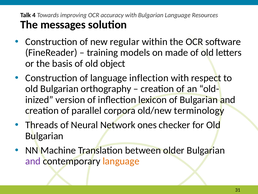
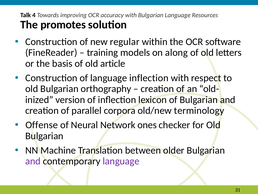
messages: messages -> promotes
made: made -> along
object: object -> article
Threads: Threads -> Offense
language at (121, 161) colour: orange -> purple
